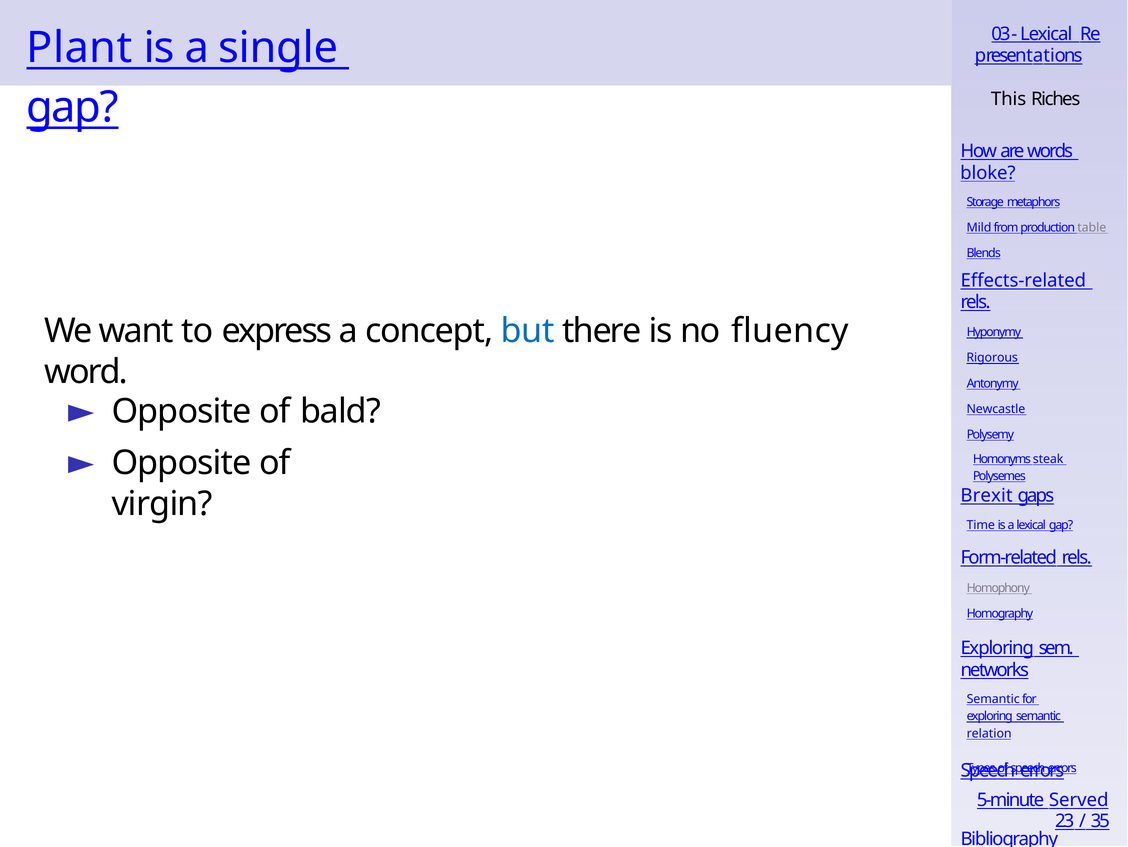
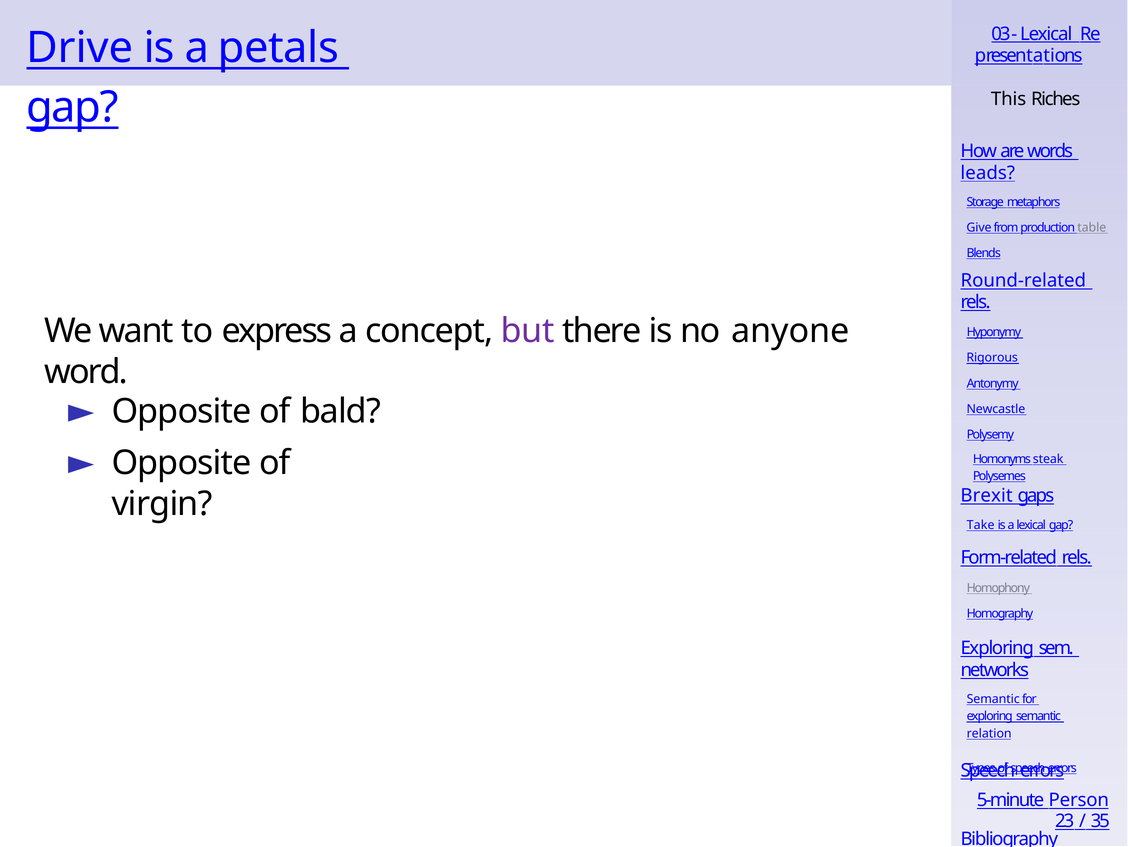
Plant: Plant -> Drive
single: single -> petals
bloke: bloke -> leads
Mild: Mild -> Give
Effects-related: Effects-related -> Round-related
but colour: blue -> purple
fluency: fluency -> anyone
Time: Time -> Take
Served: Served -> Person
